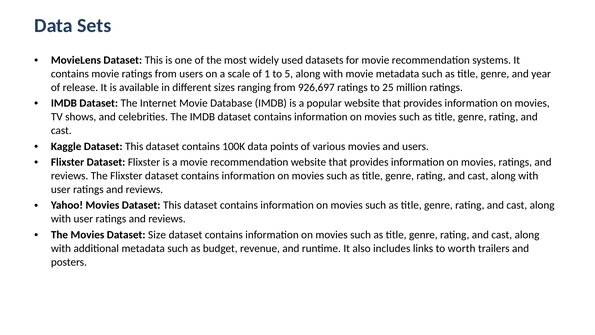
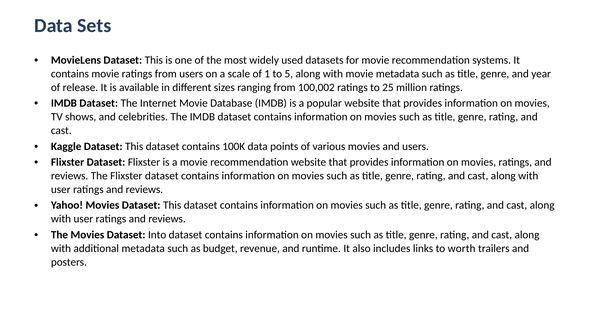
926,697: 926,697 -> 100,002
Size: Size -> Into
